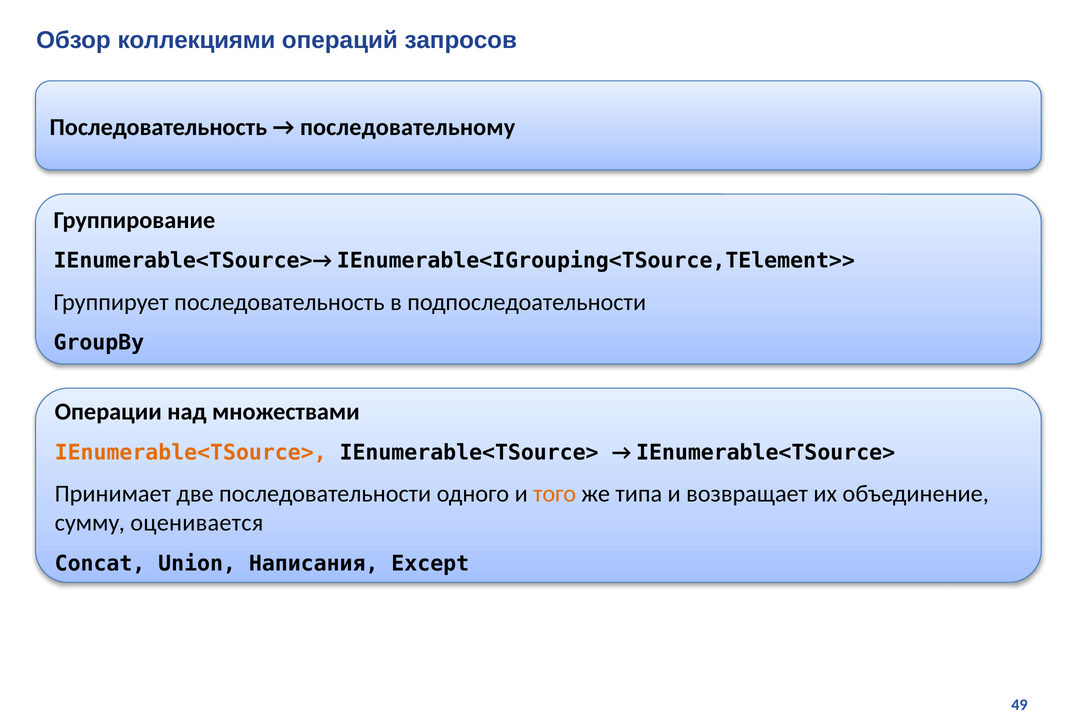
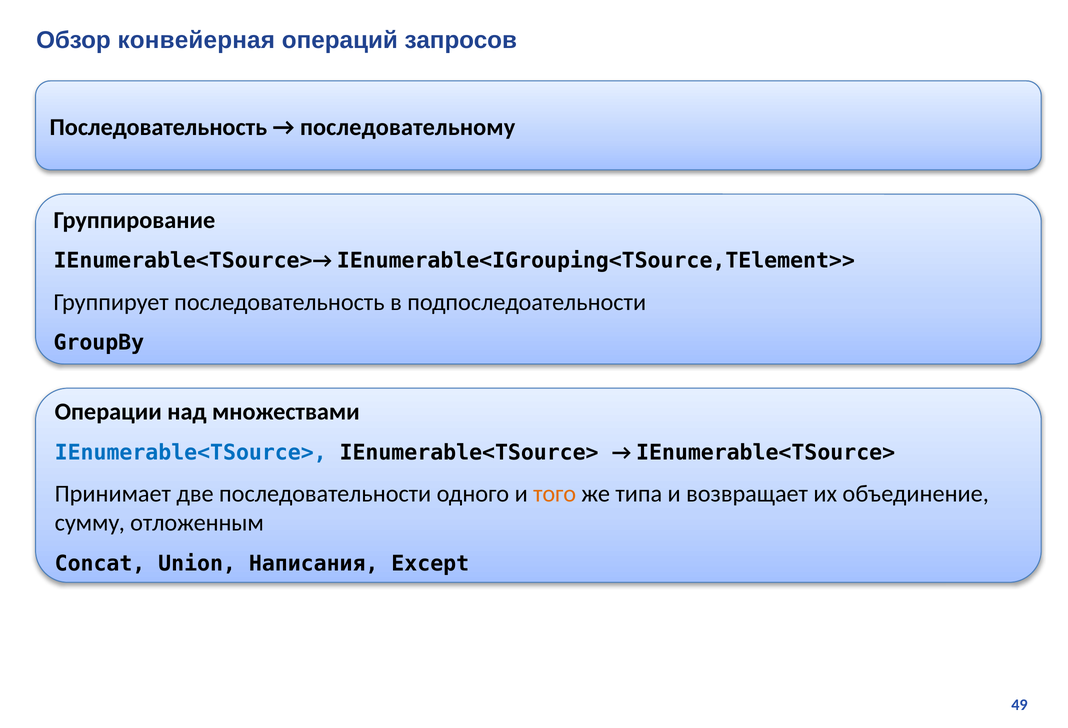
коллекциями: коллекциями -> конвейерная
IEnumerable<TSource> at (191, 453) colour: orange -> blue
оценивается: оценивается -> отложенным
